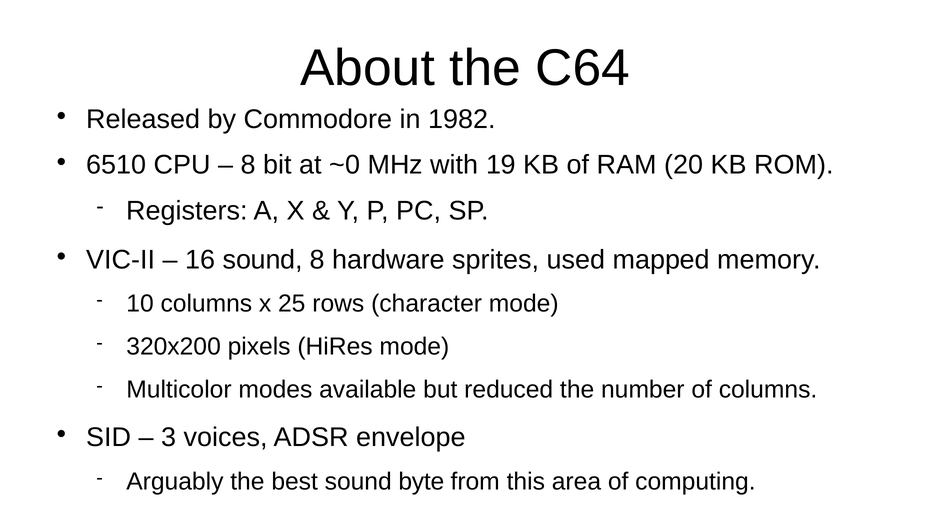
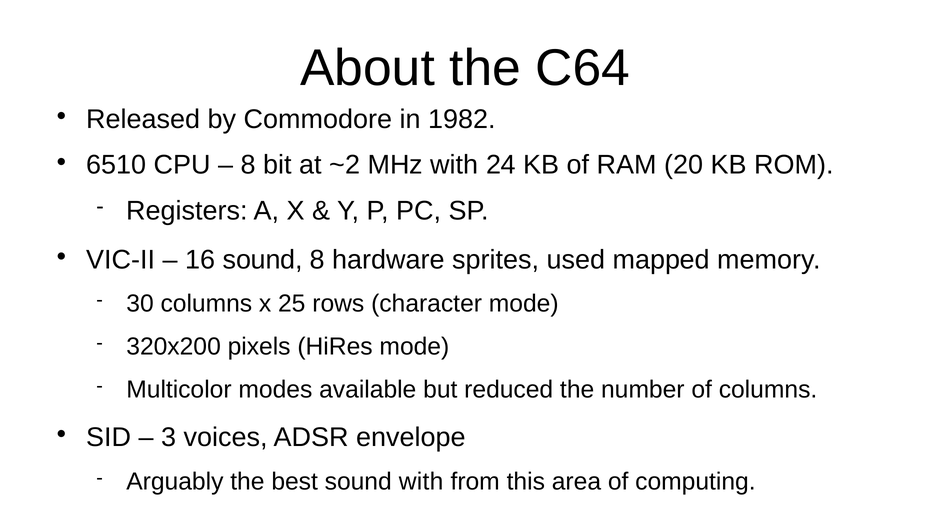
~0: ~0 -> ~2
19: 19 -> 24
10: 10 -> 30
sound byte: byte -> with
